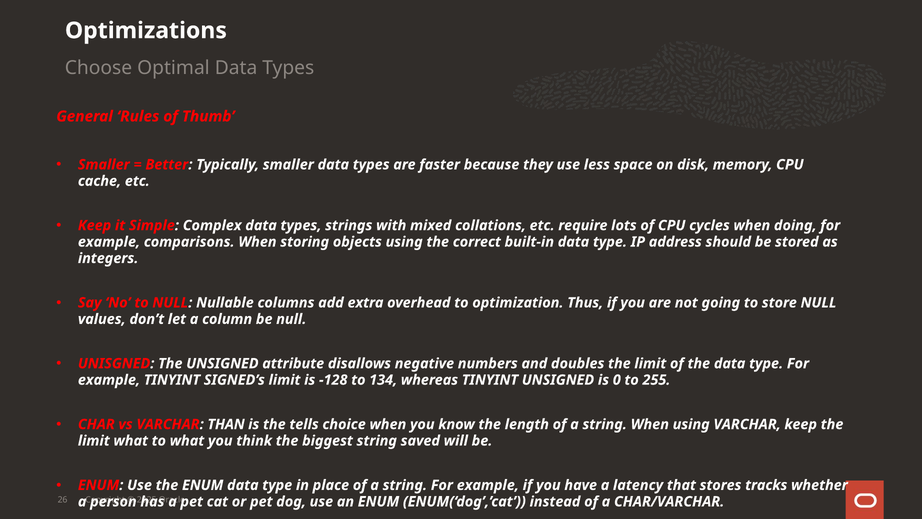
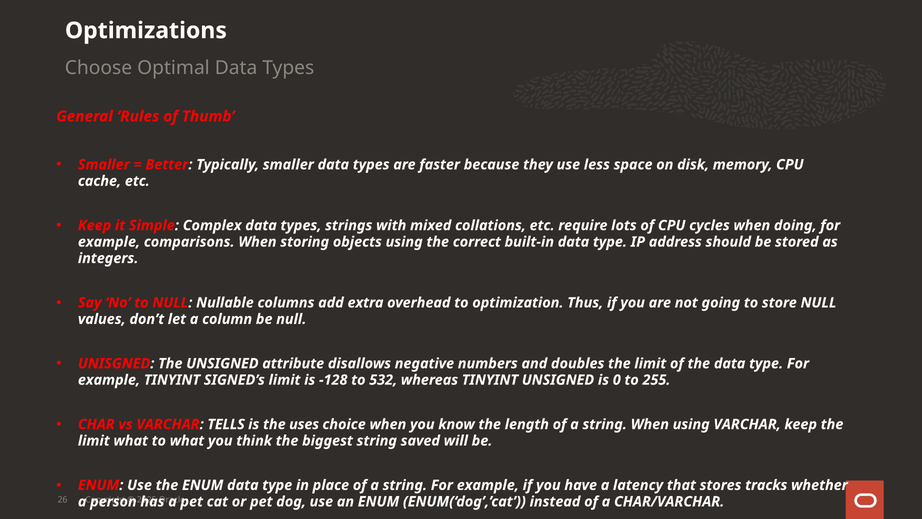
134: 134 -> 532
THAN: THAN -> TELLS
tells: tells -> uses
